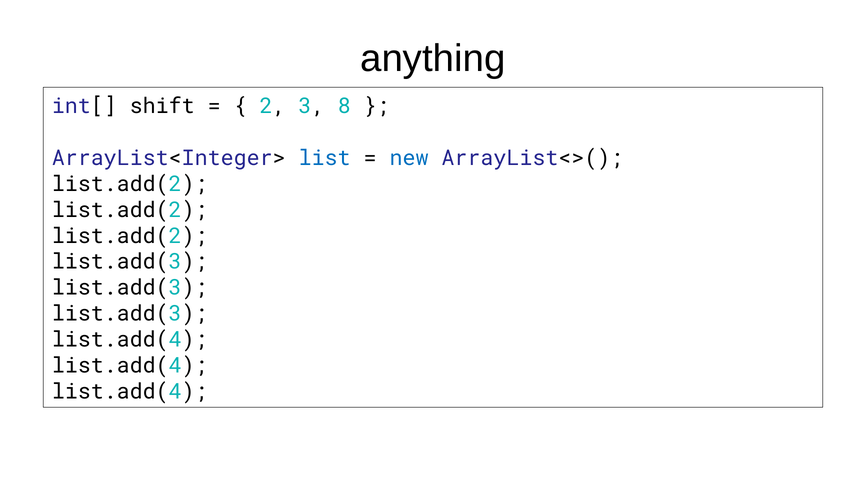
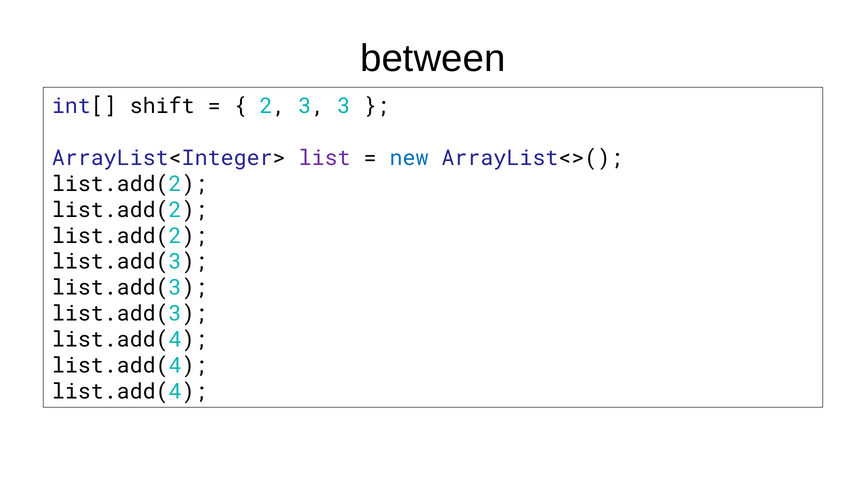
anything: anything -> between
3 8: 8 -> 3
list colour: blue -> purple
